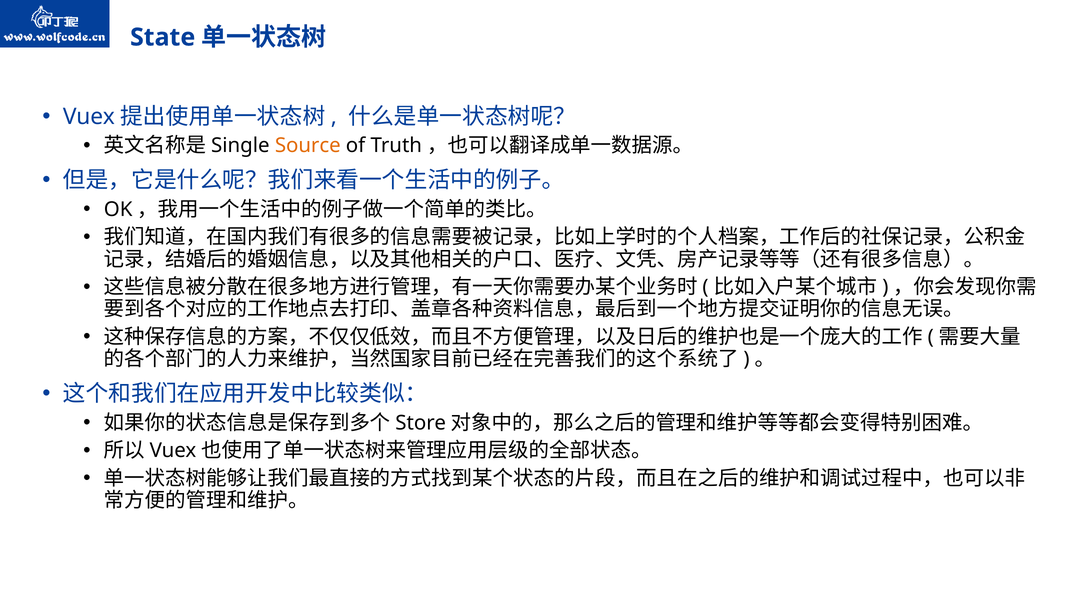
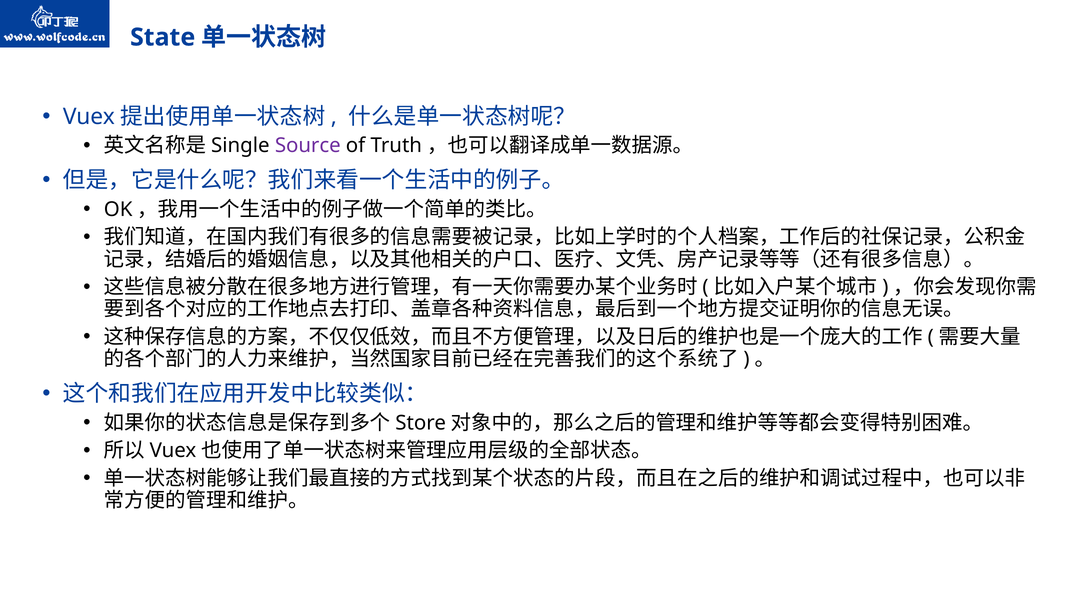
Source colour: orange -> purple
